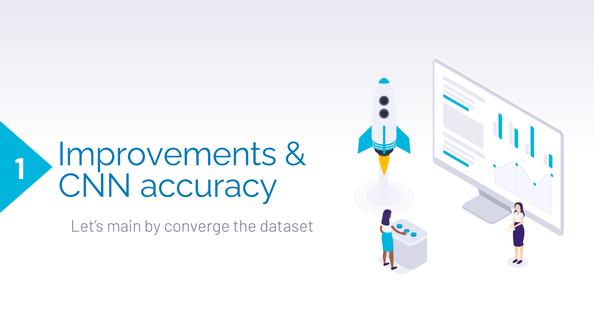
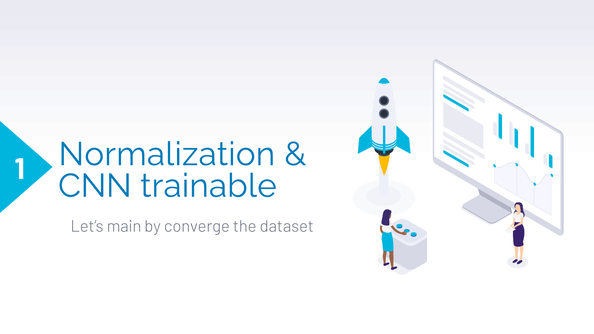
Improvements: Improvements -> Normalization
accuracy: accuracy -> trainable
